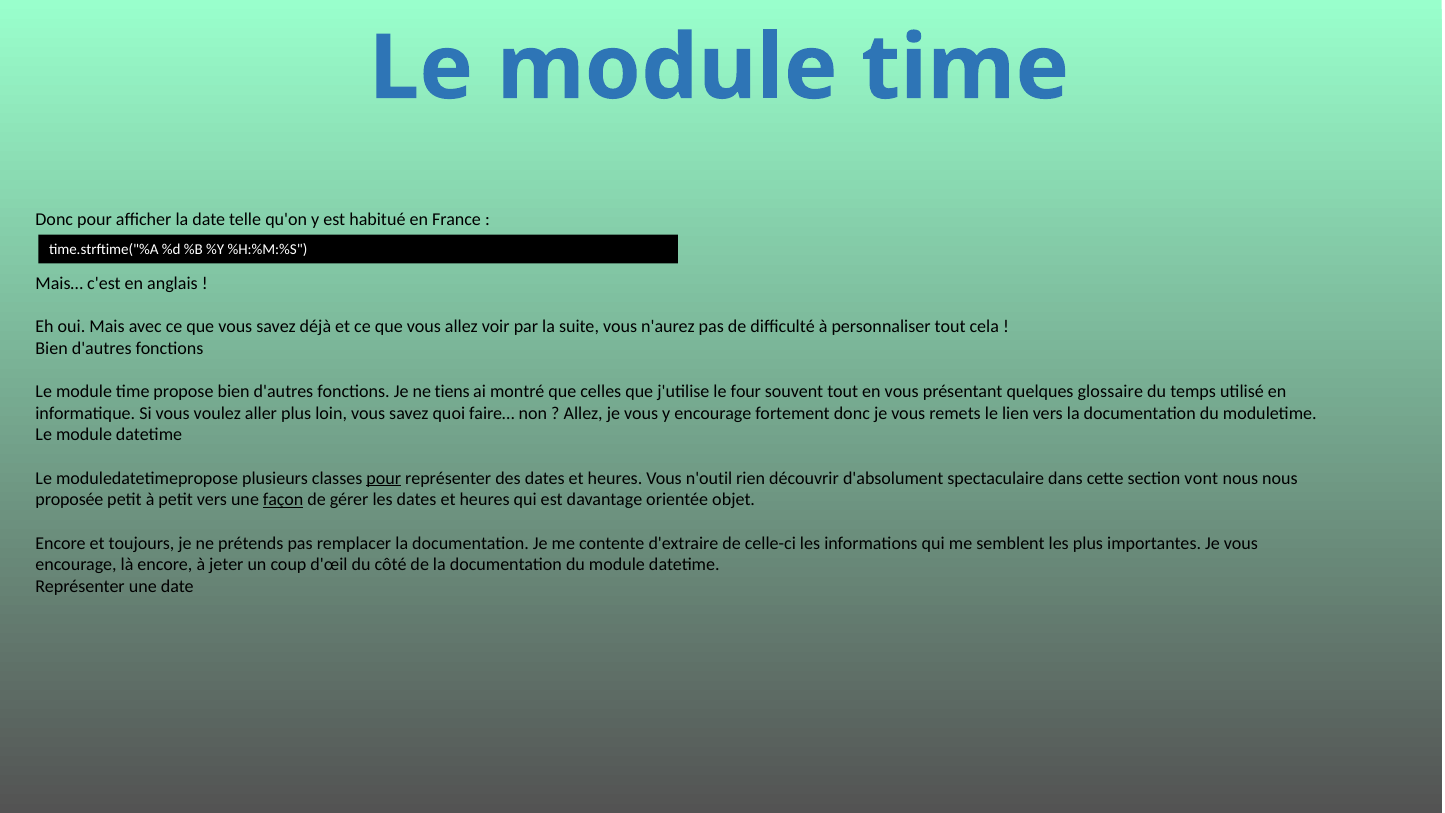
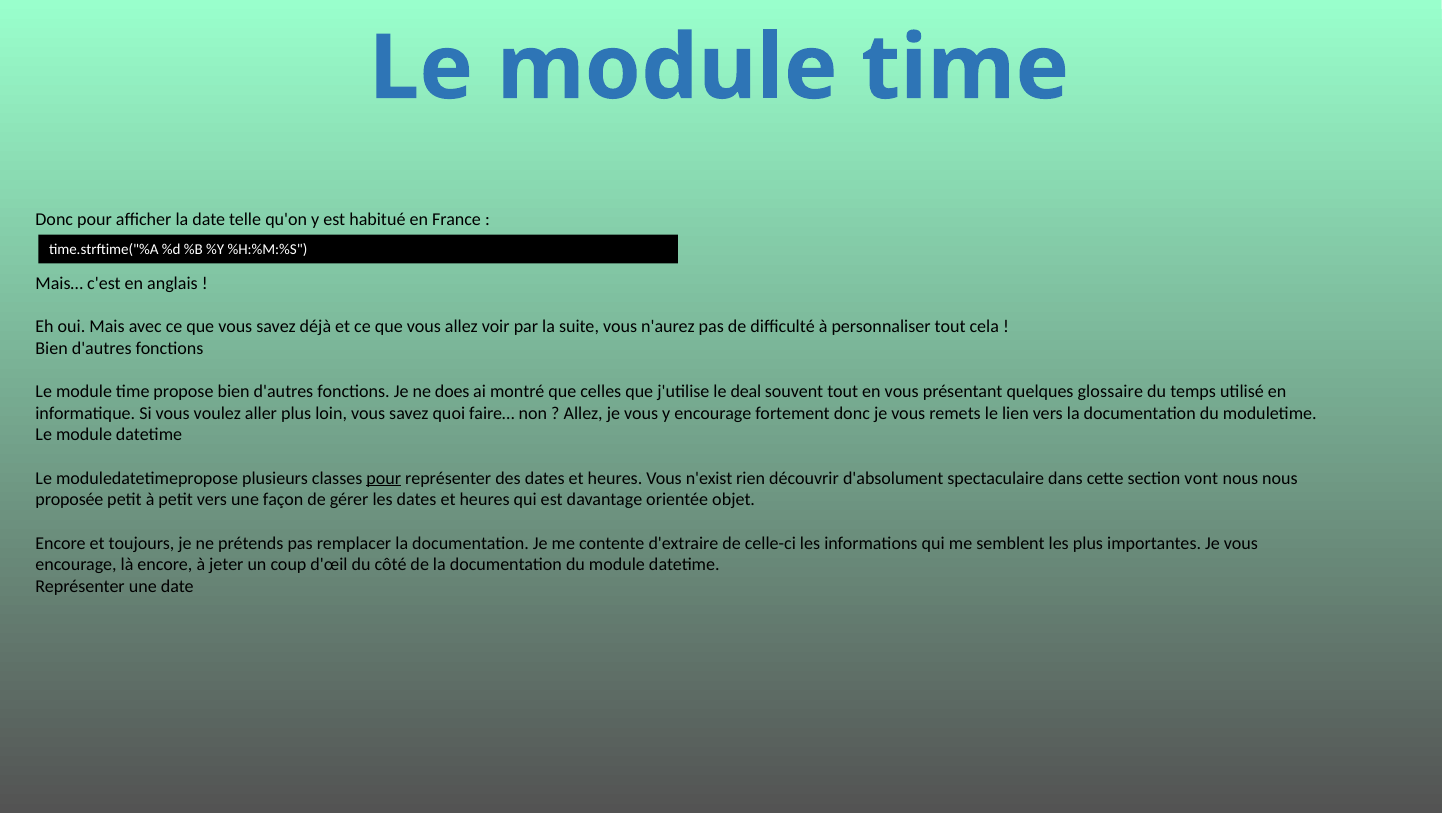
tiens: tiens -> does
four: four -> deal
n'outil: n'outil -> n'exist
façon underline: present -> none
